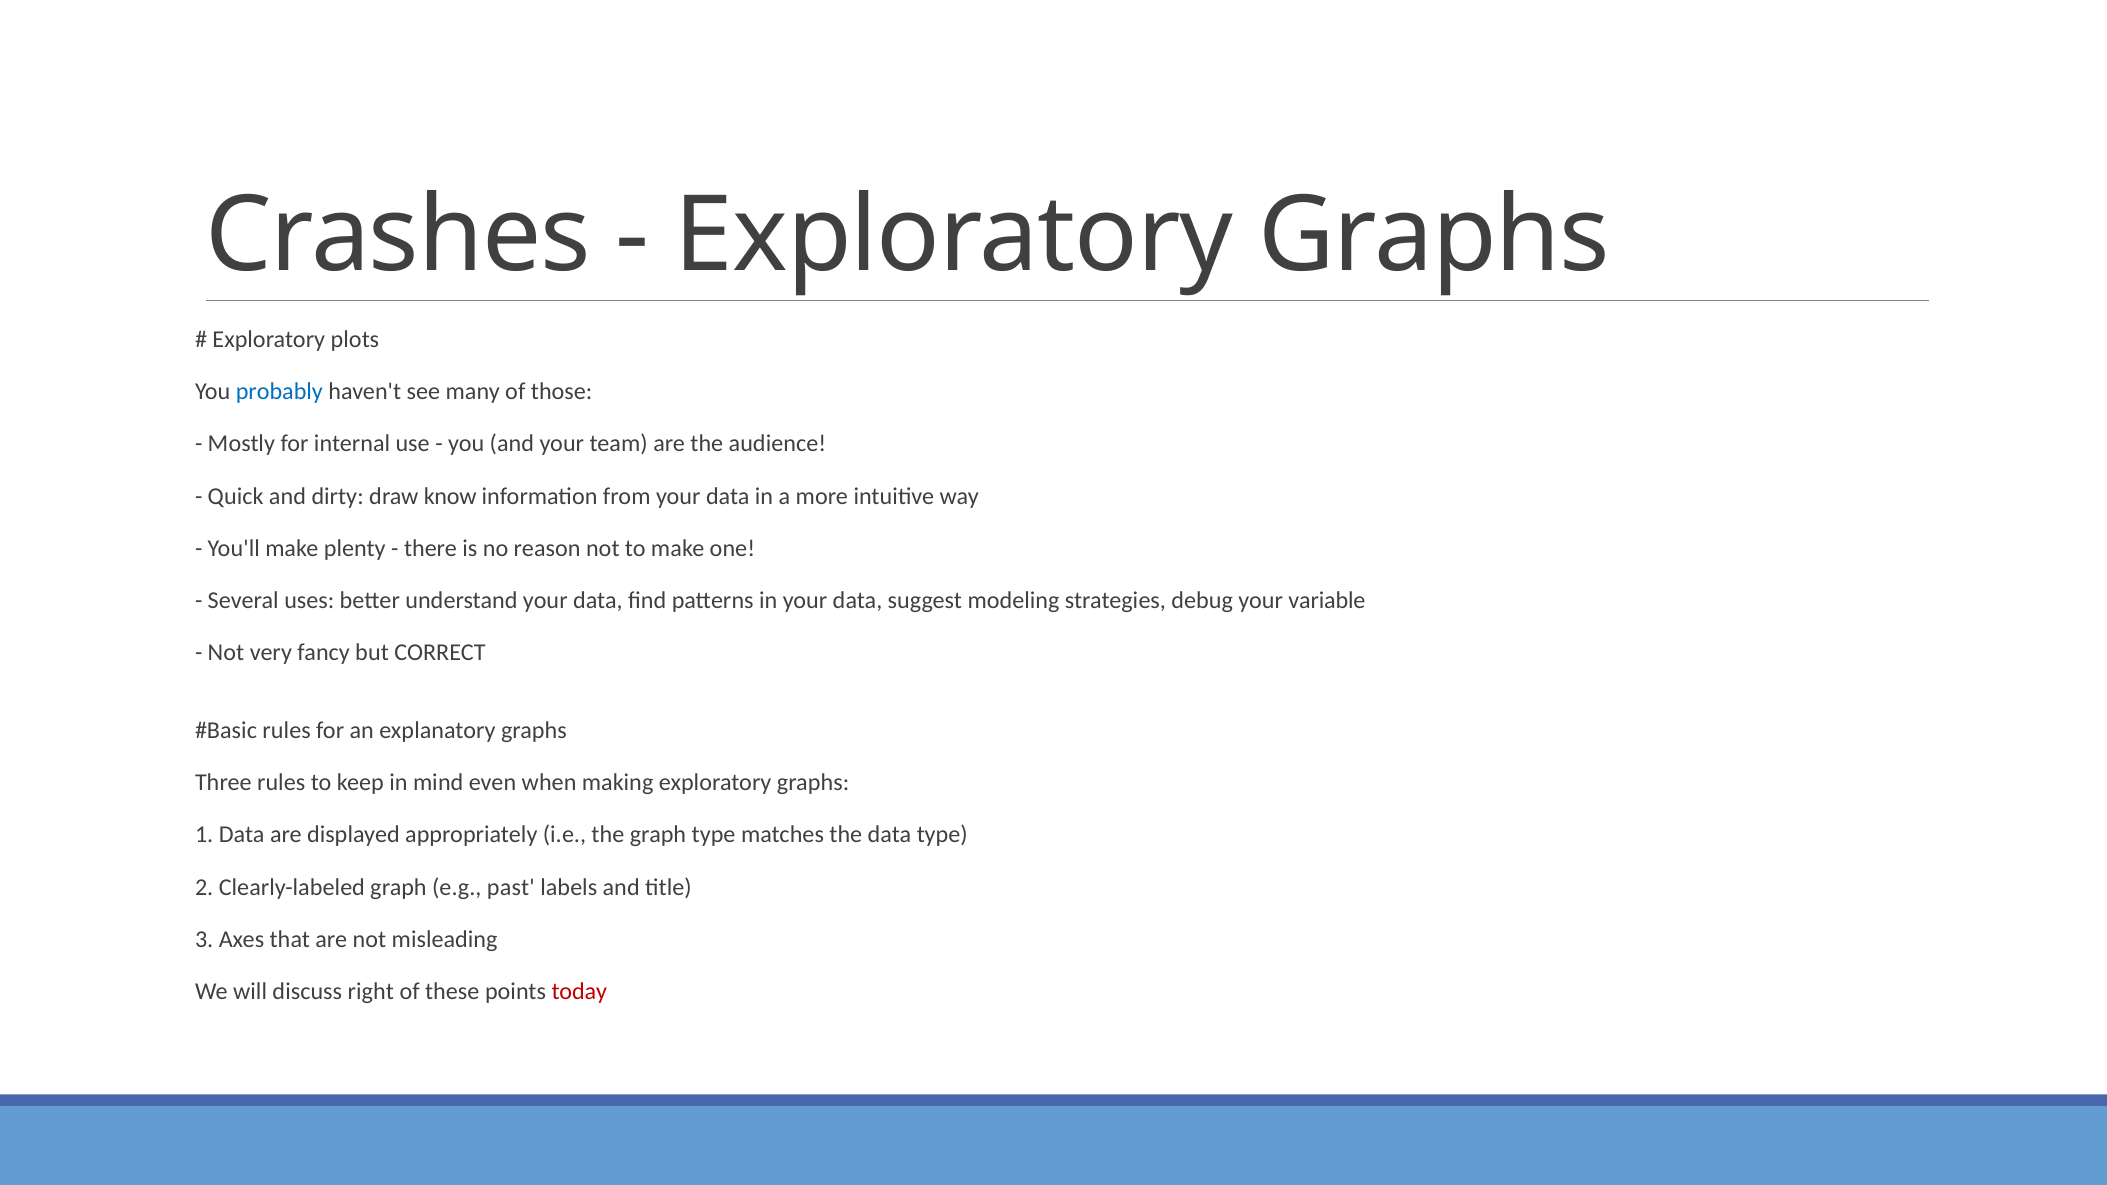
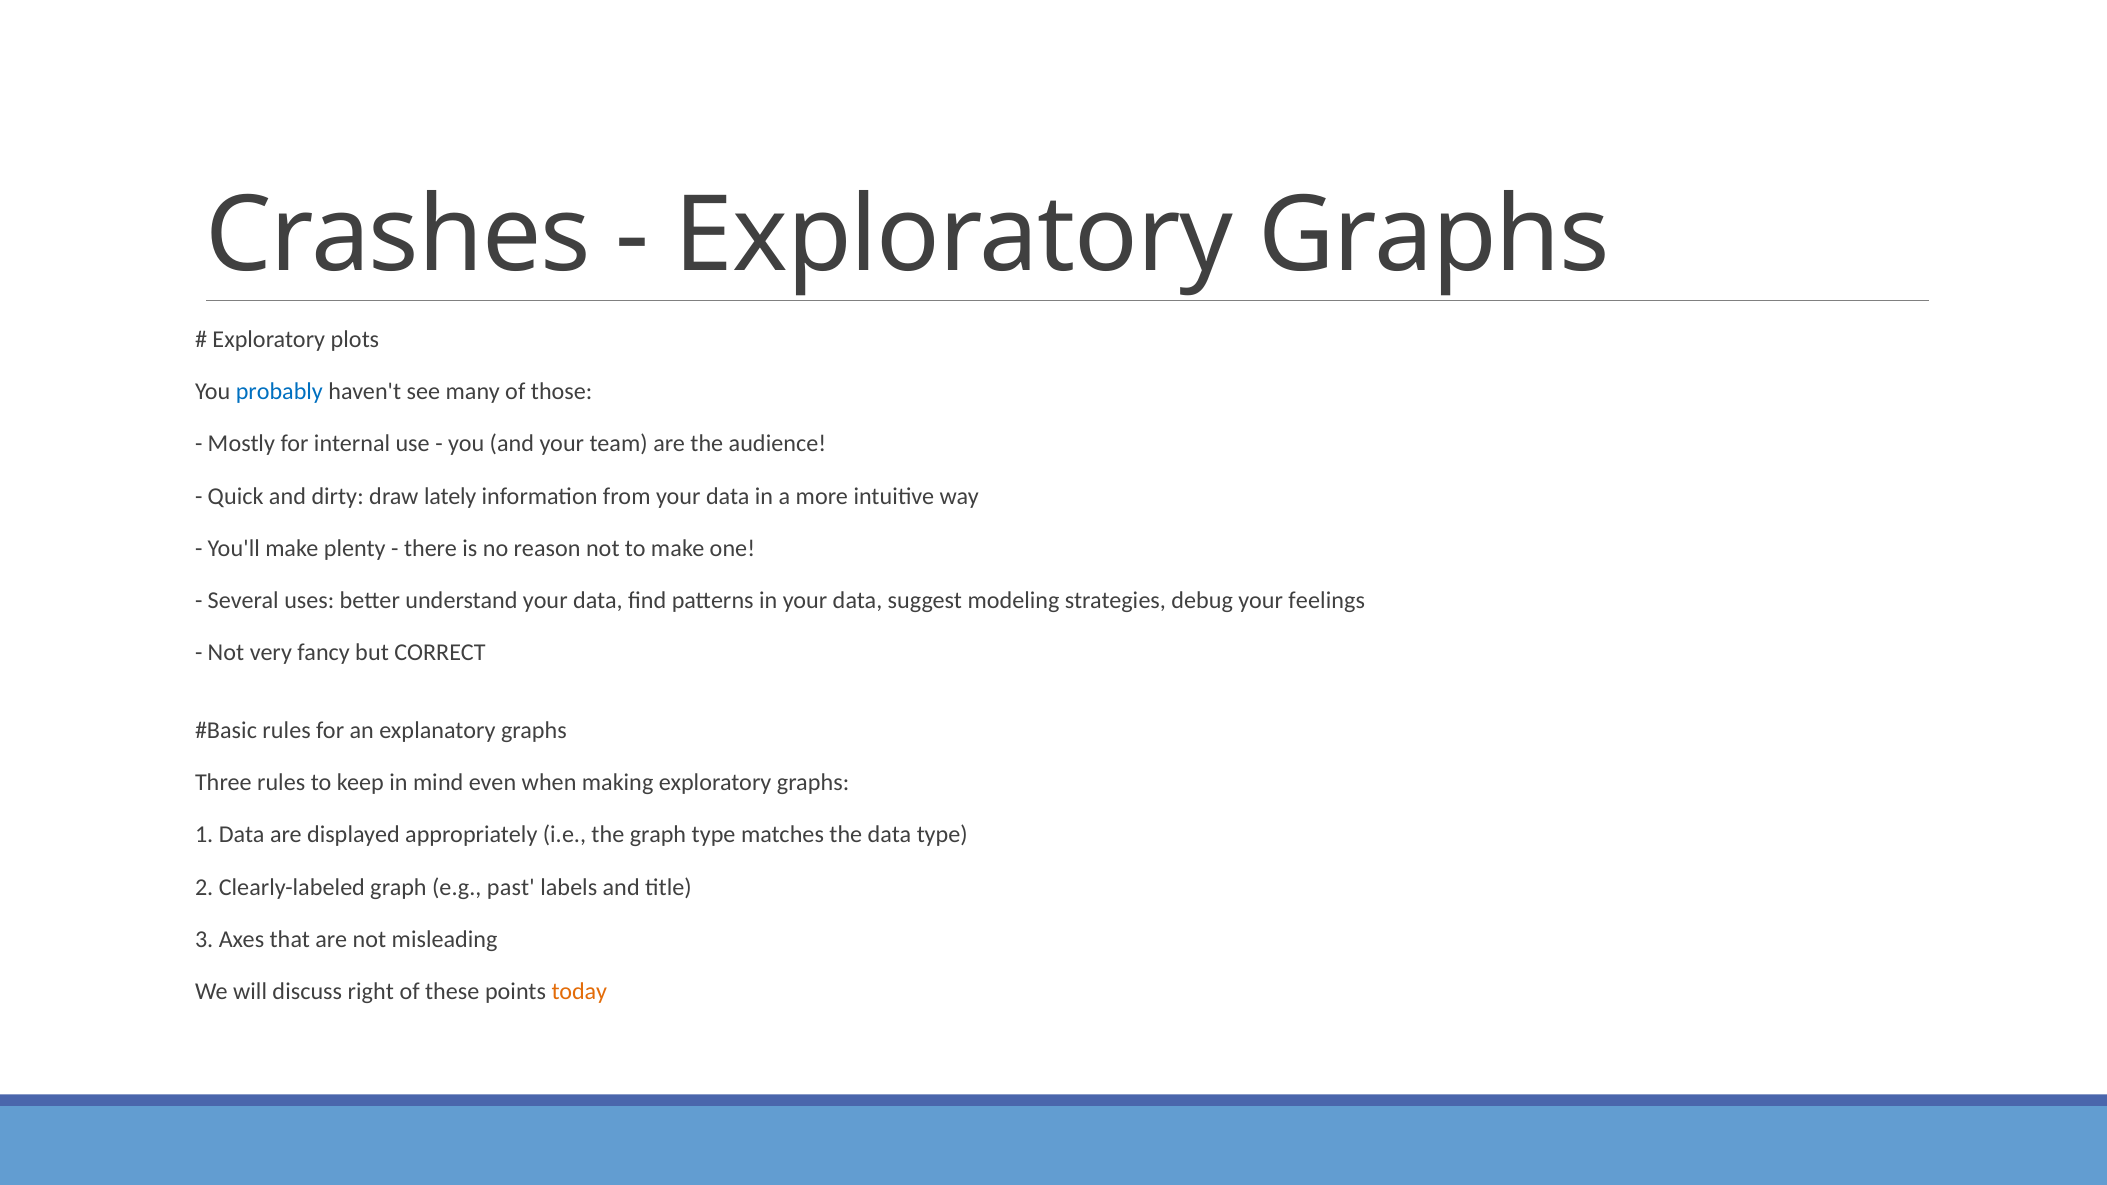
know: know -> lately
variable: variable -> feelings
today colour: red -> orange
